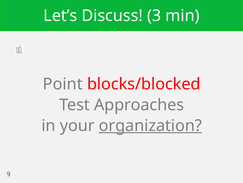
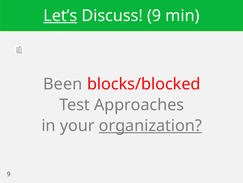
Let’s underline: none -> present
Discuss 3: 3 -> 9
Point: Point -> Been
